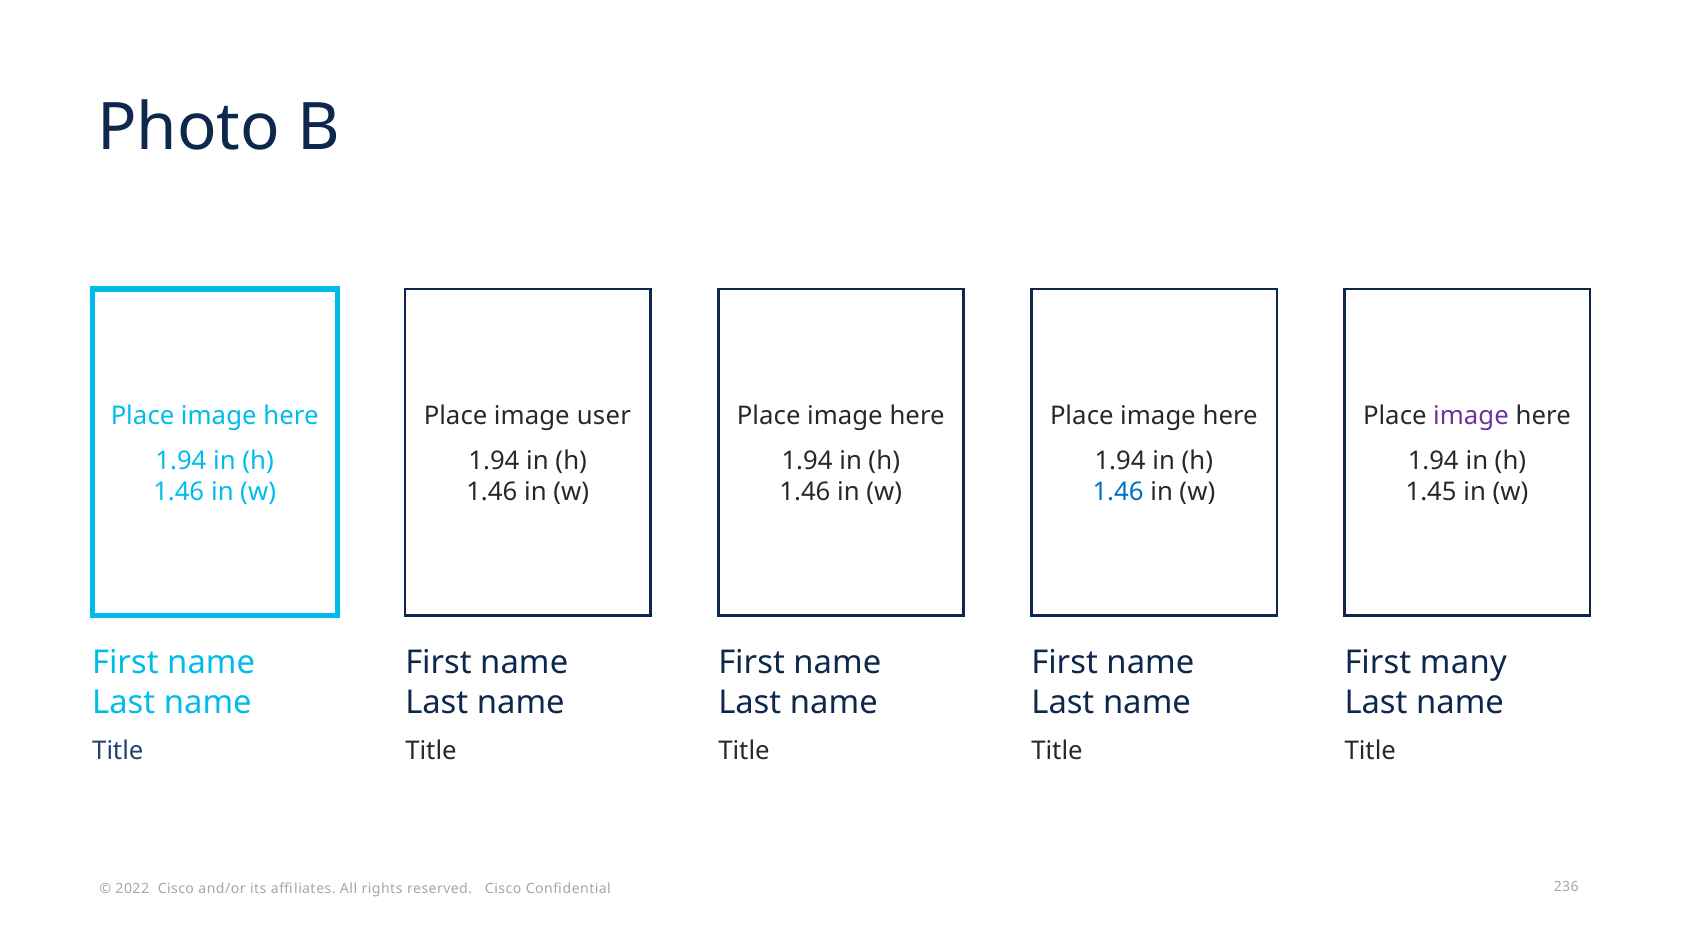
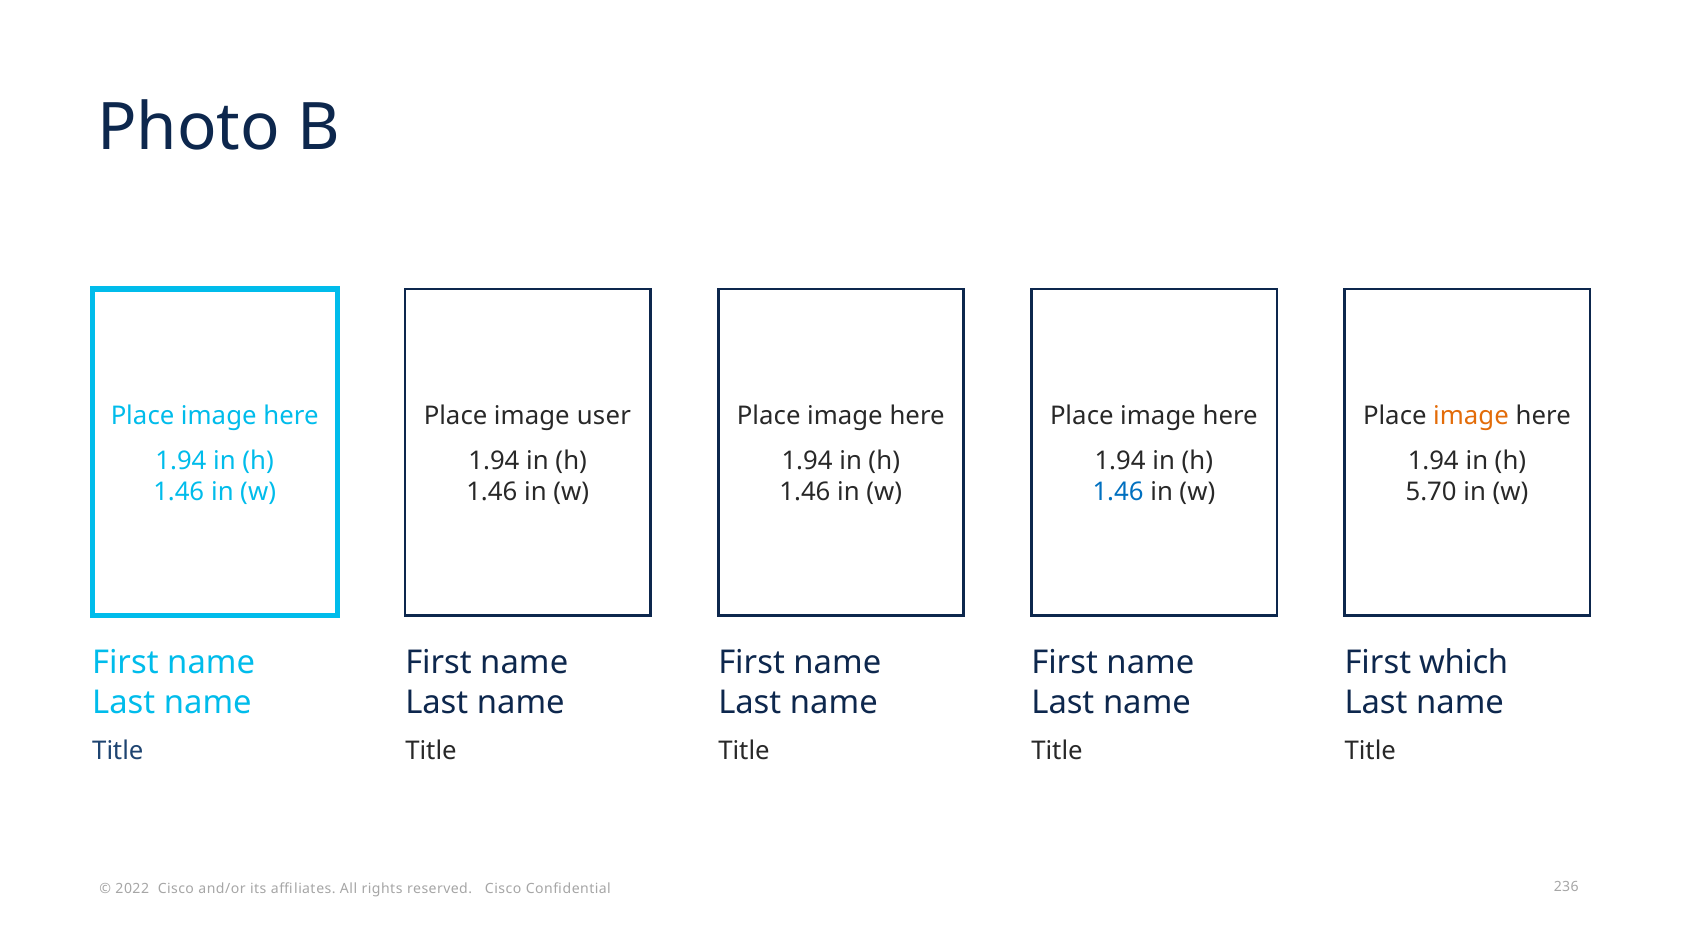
image at (1471, 416) colour: purple -> orange
1.45: 1.45 -> 5.70
many: many -> which
